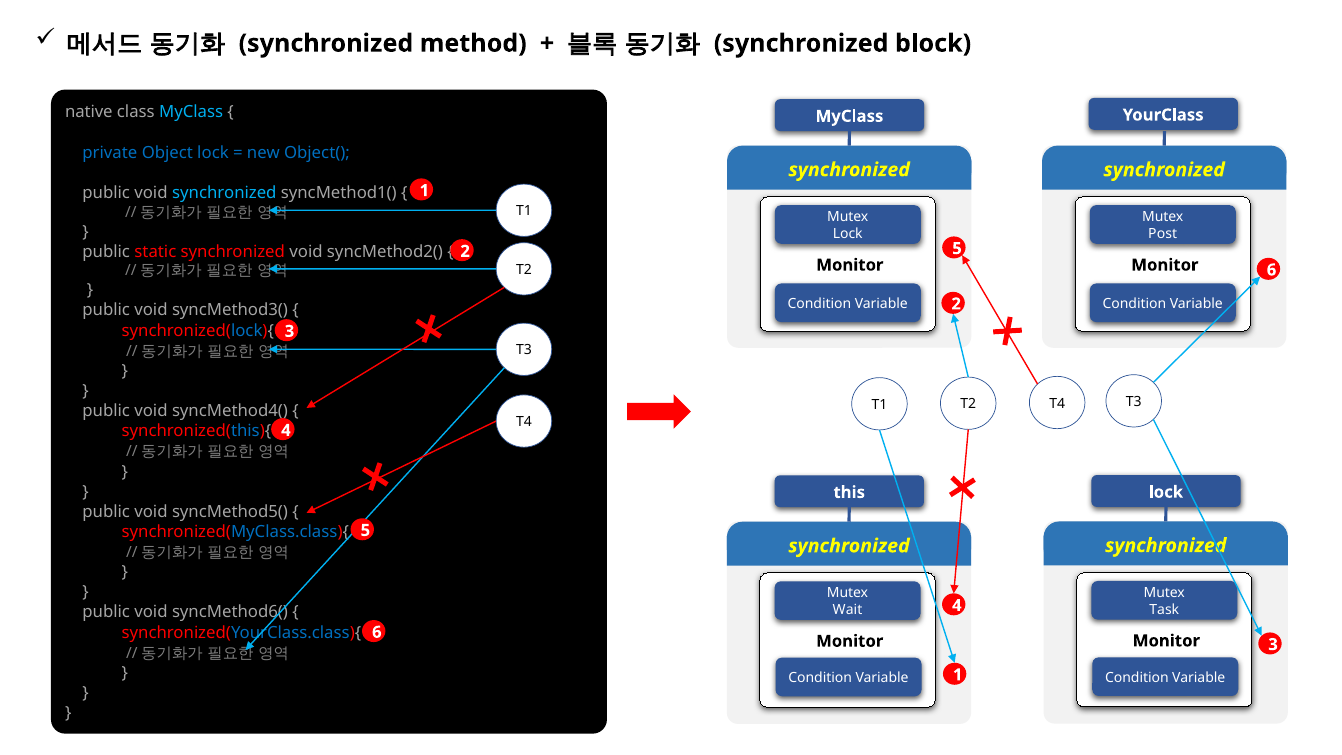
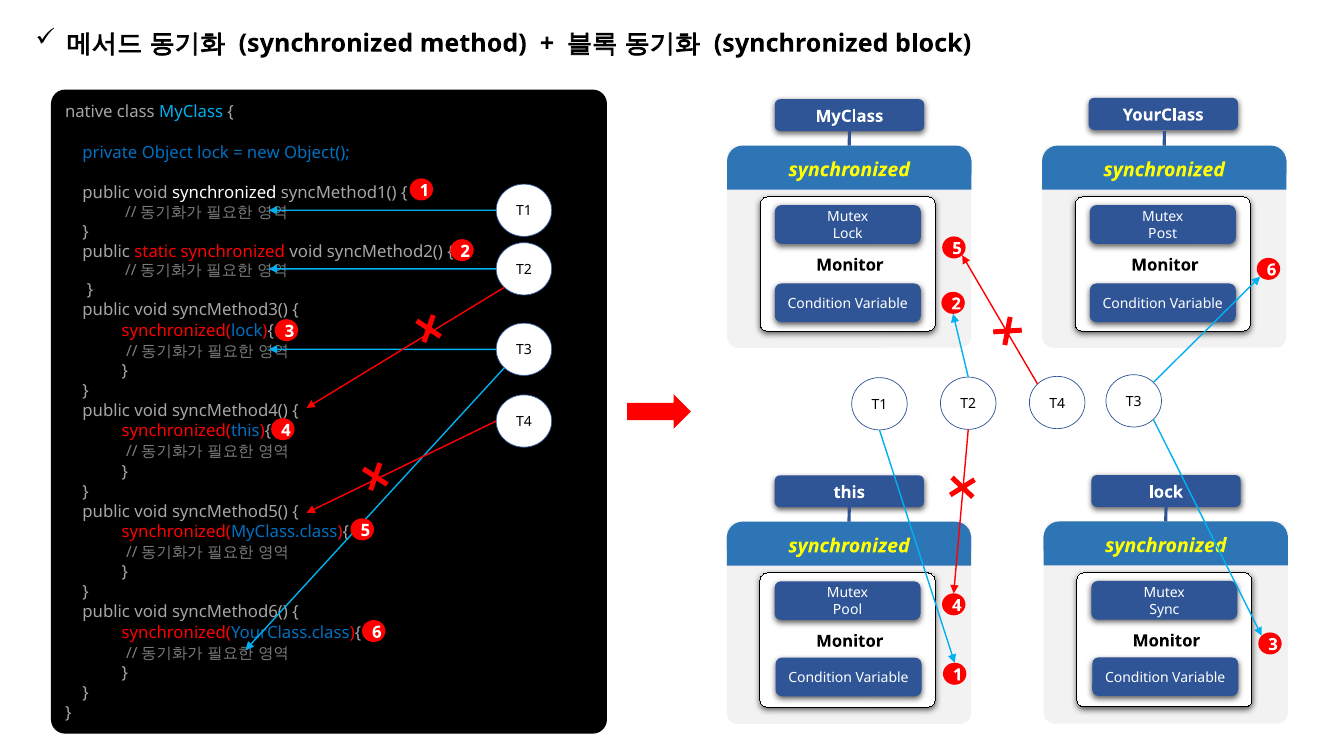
synchronized at (224, 193) colour: light blue -> white
Task: Task -> Sync
Wait: Wait -> Pool
